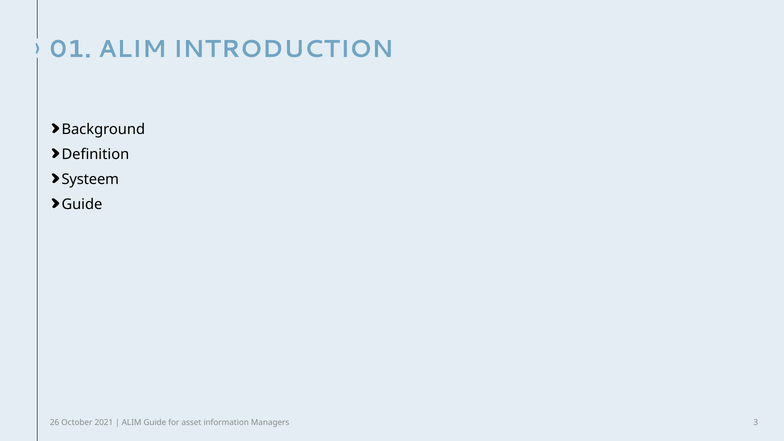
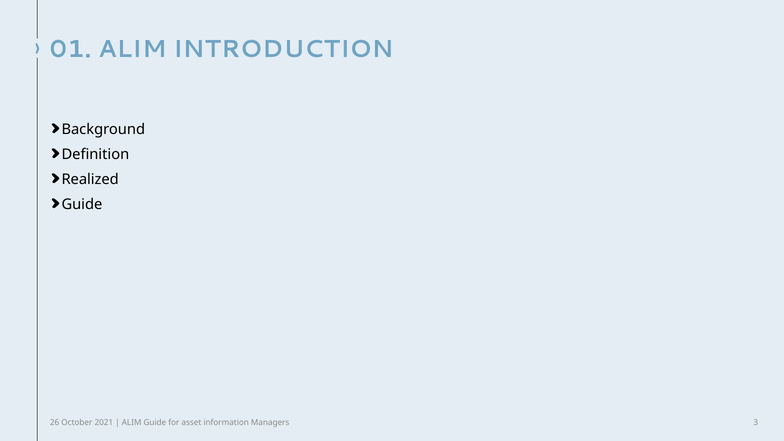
Systeem: Systeem -> Realized
